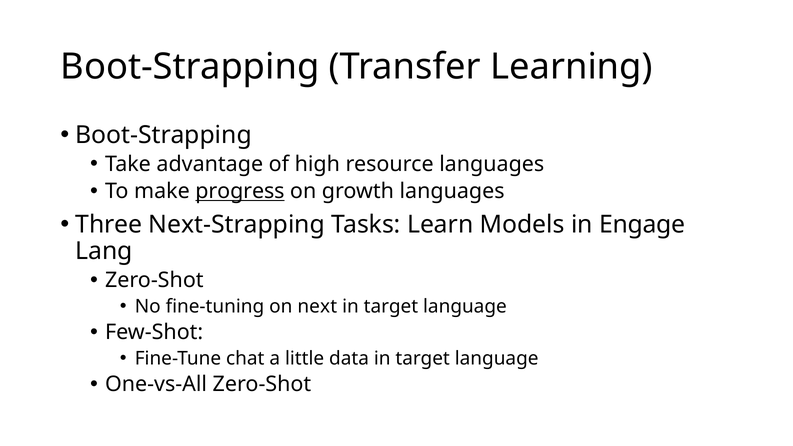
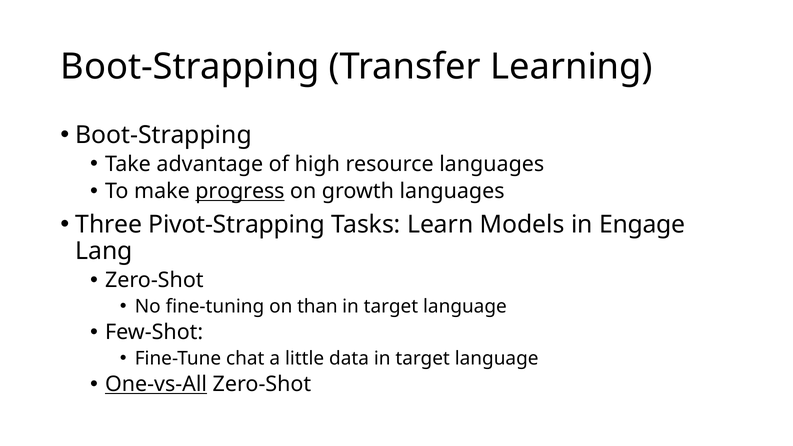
Next-Strapping: Next-Strapping -> Pivot-Strapping
next: next -> than
One-vs-All underline: none -> present
